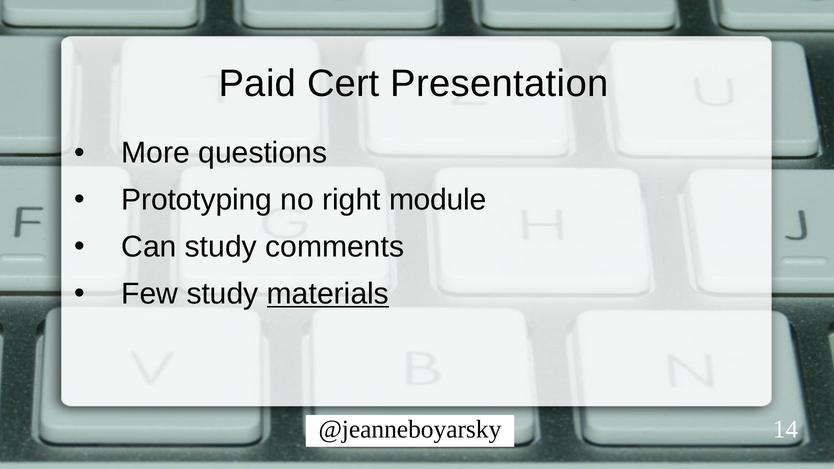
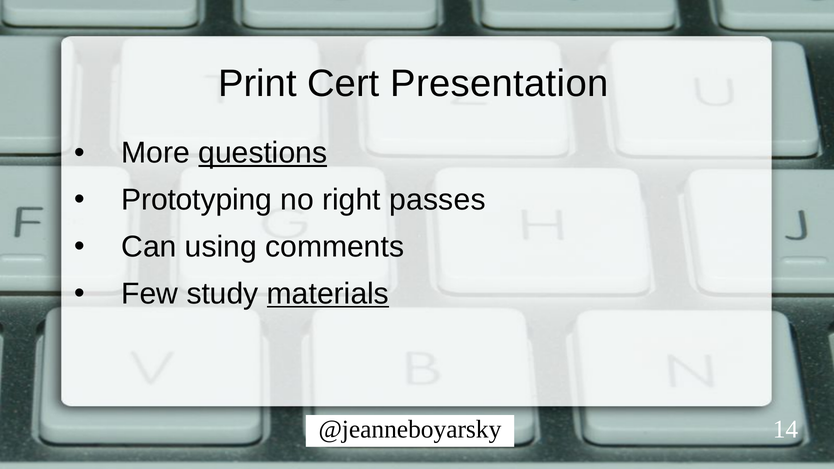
Paid: Paid -> Print
questions underline: none -> present
module: module -> passes
Can study: study -> using
